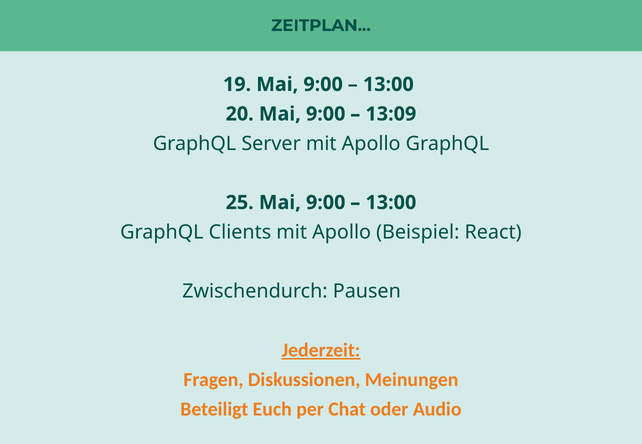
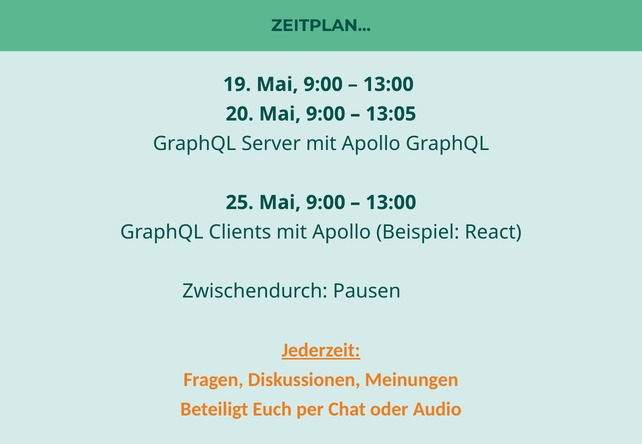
13:09: 13:09 -> 13:05
